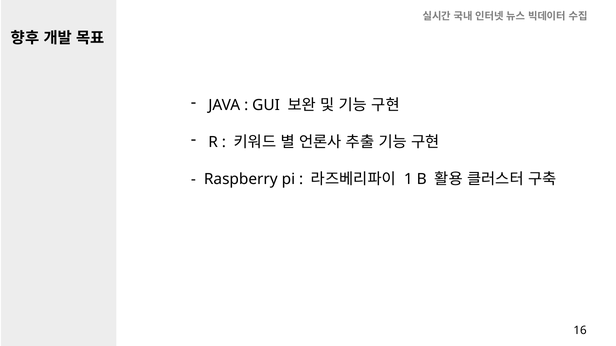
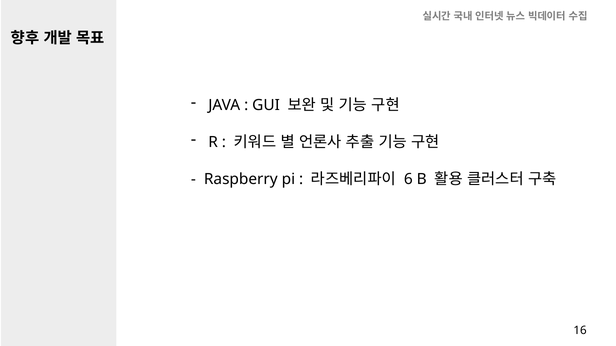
1: 1 -> 6
